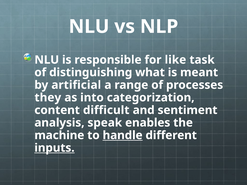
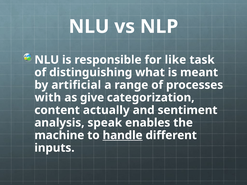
they: they -> with
into: into -> give
difficult: difficult -> actually
inputs underline: present -> none
